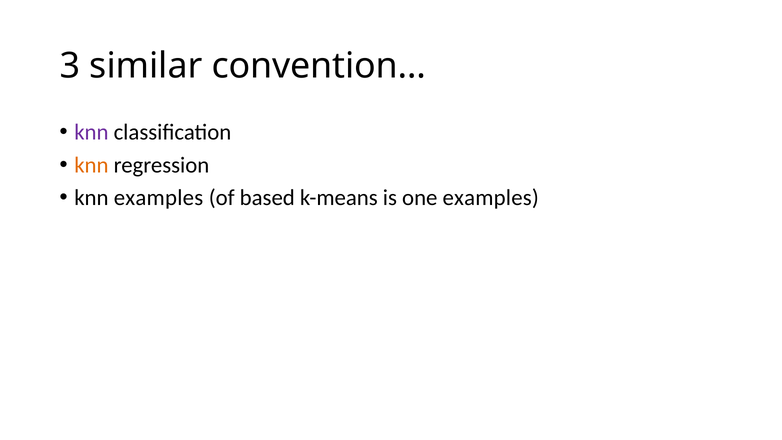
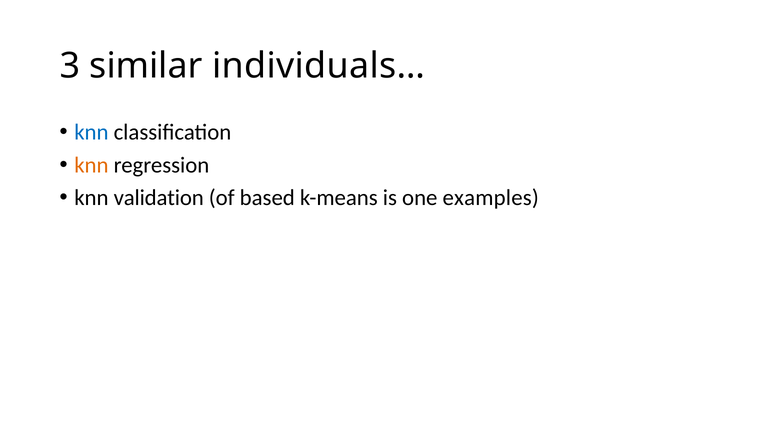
convention…: convention… -> individuals…
knn at (91, 132) colour: purple -> blue
knn examples: examples -> validation
